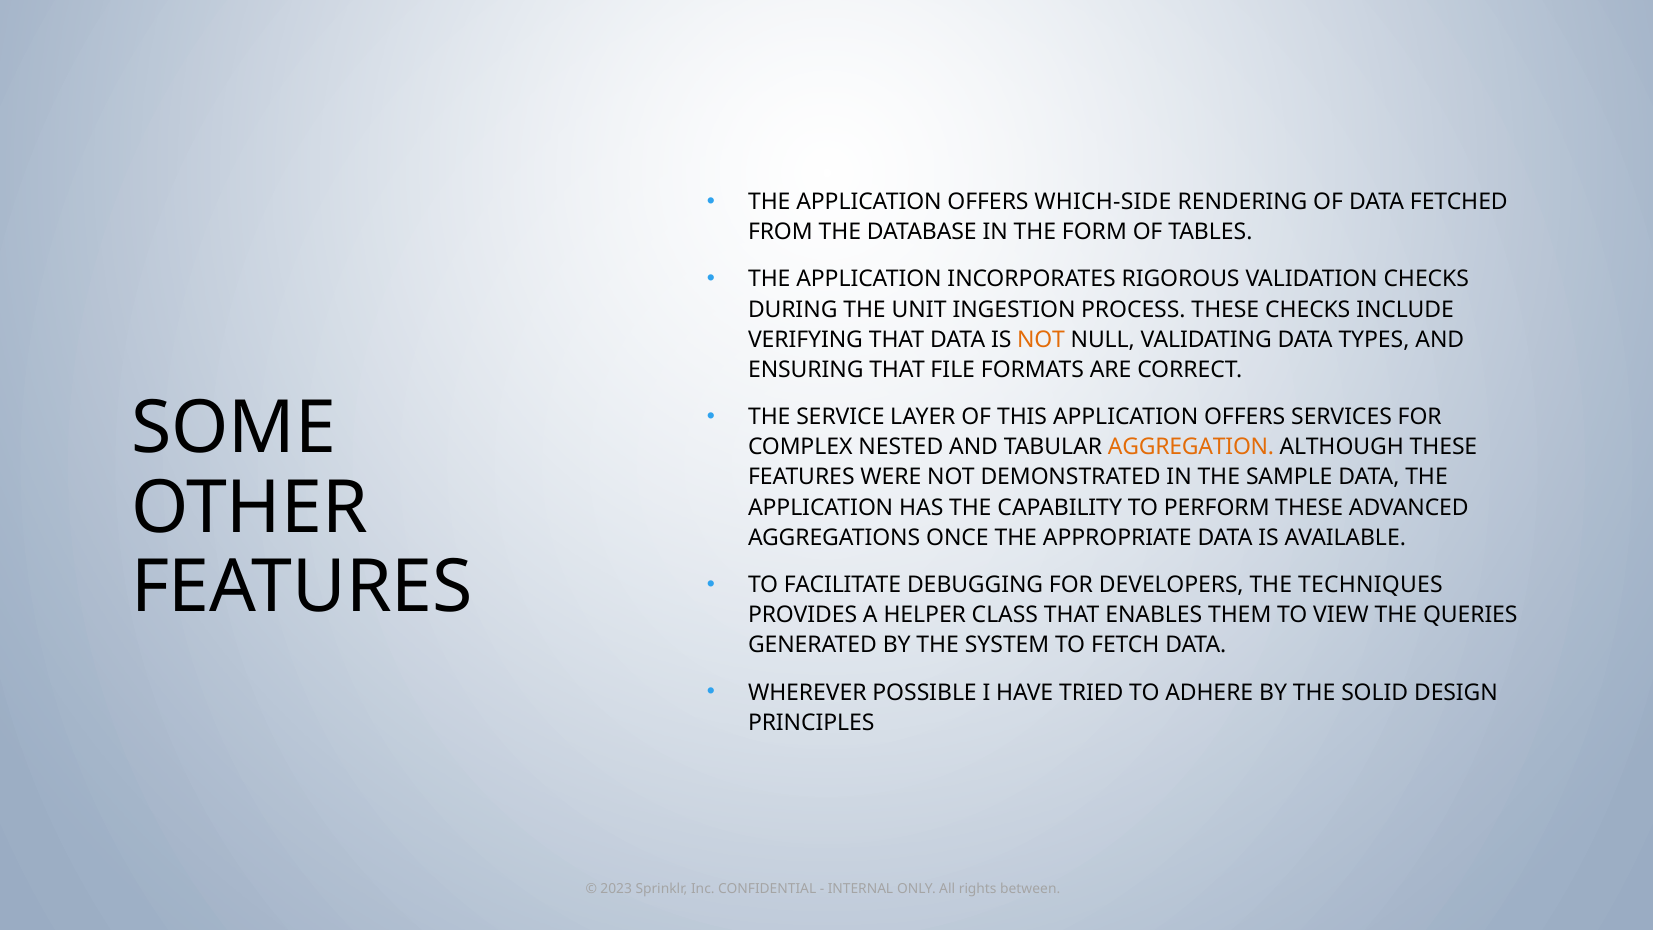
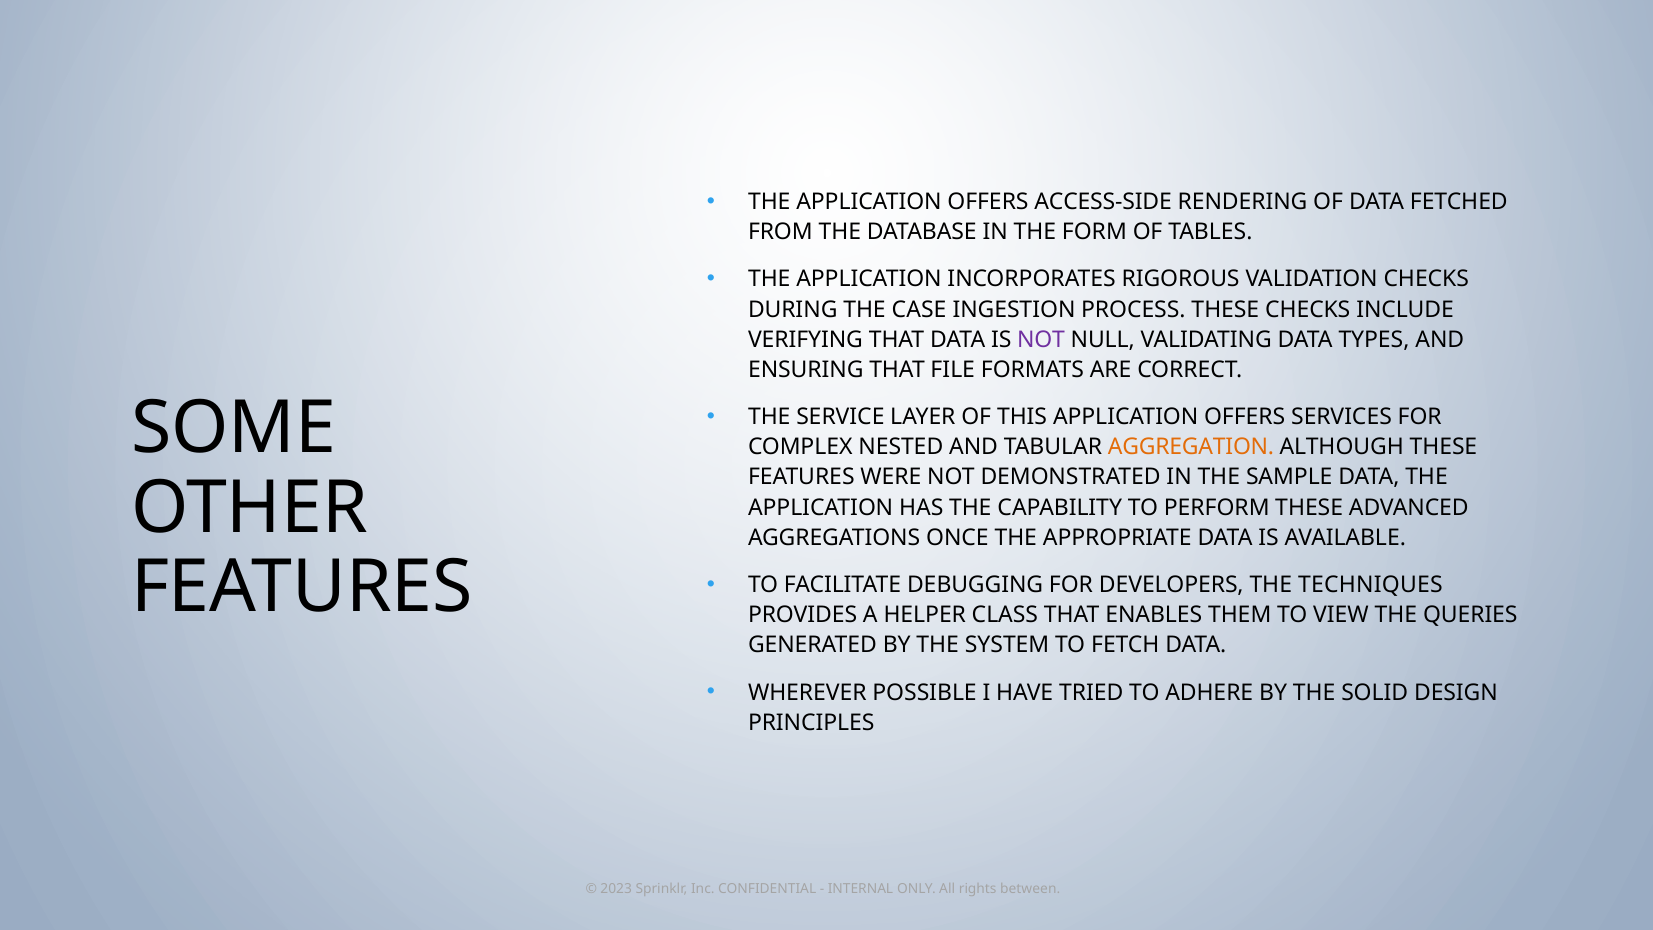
WHICH-SIDE: WHICH-SIDE -> ACCESS-SIDE
UNIT: UNIT -> CASE
NOT at (1041, 340) colour: orange -> purple
